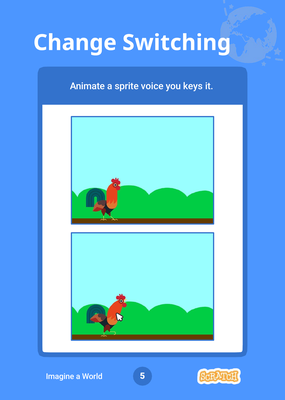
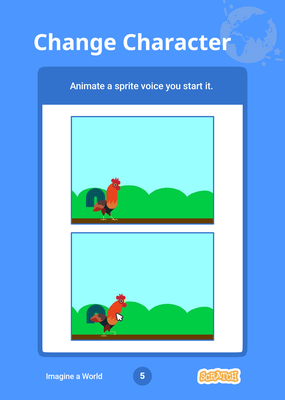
Switching: Switching -> Character
keys: keys -> start
